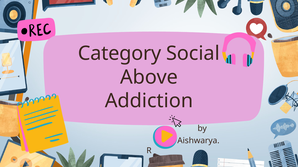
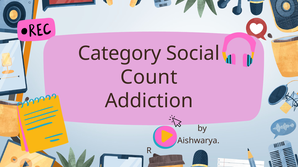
Above: Above -> Count
